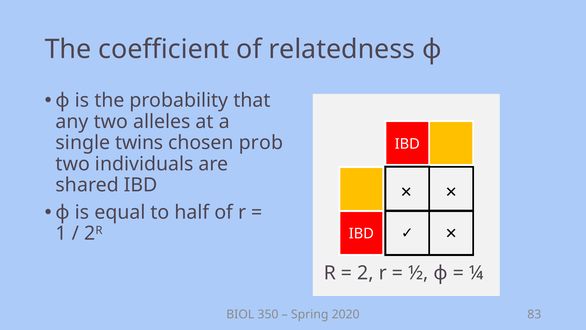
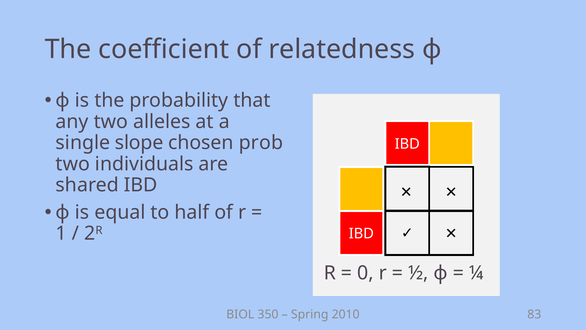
twins: twins -> slope
2: 2 -> 0
2020: 2020 -> 2010
